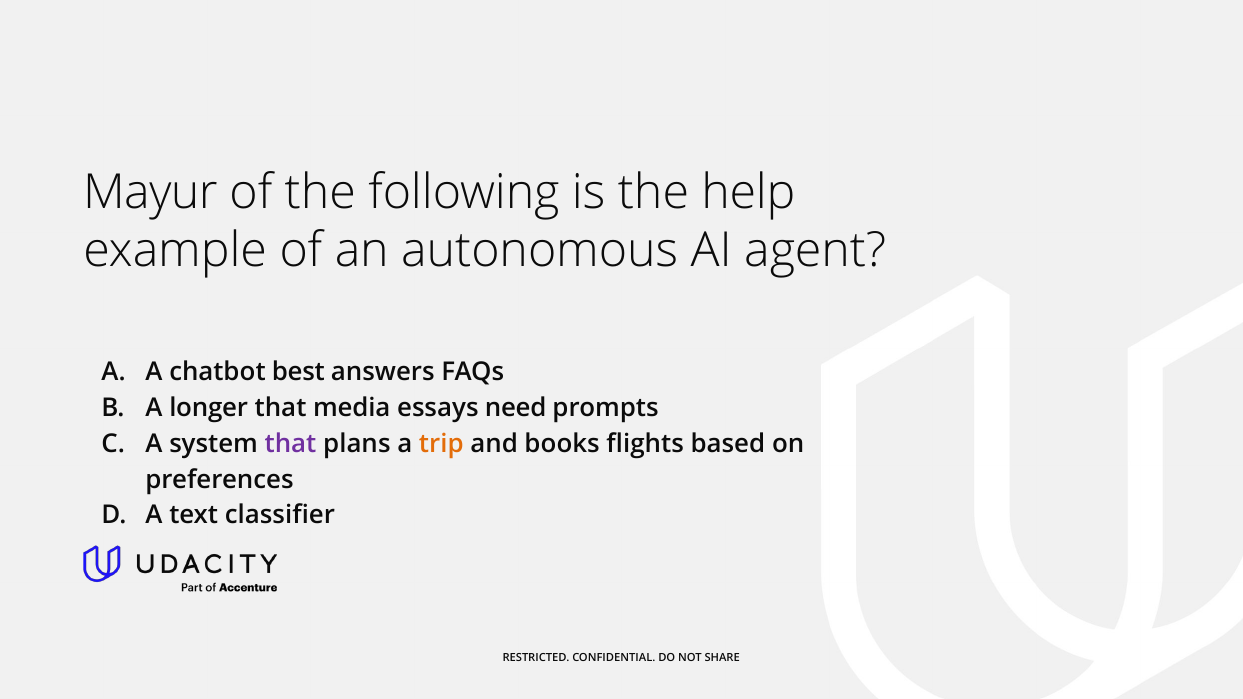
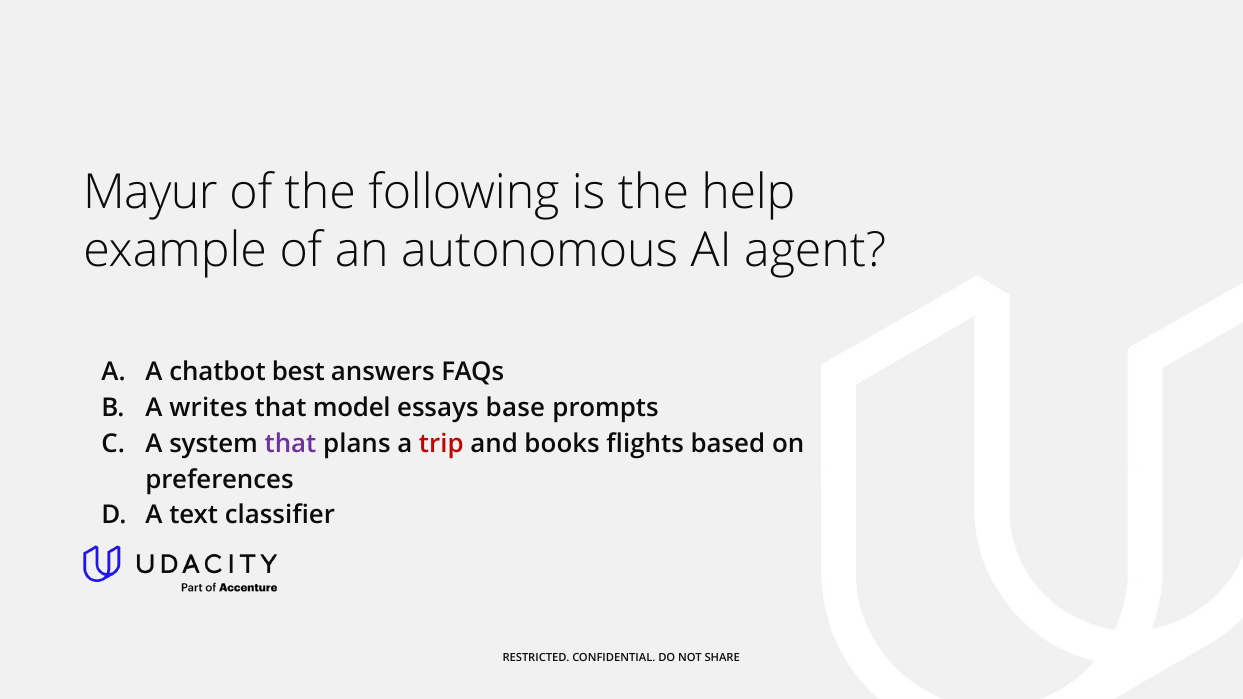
longer: longer -> writes
media: media -> model
need: need -> base
trip colour: orange -> red
